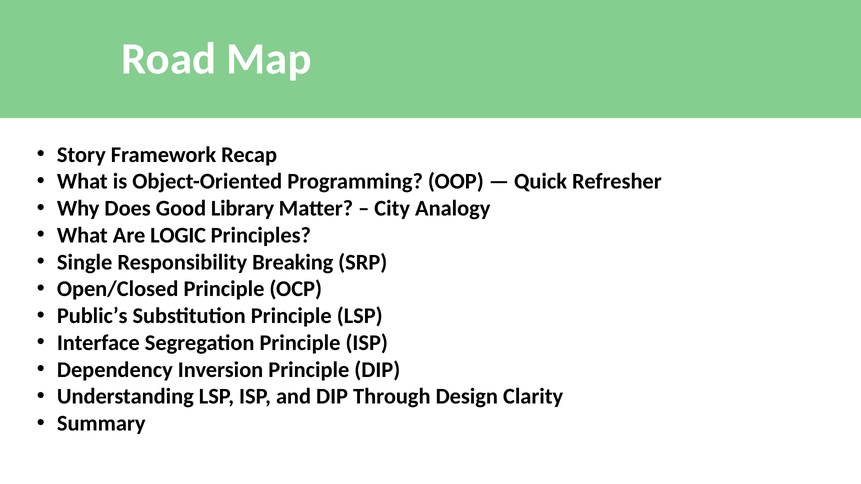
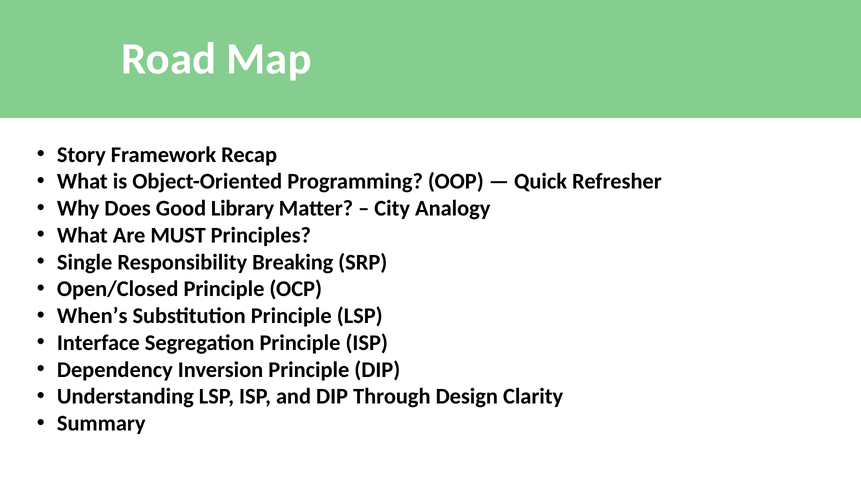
LOGIC: LOGIC -> MUST
Public’s: Public’s -> When’s
